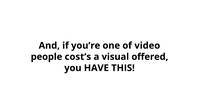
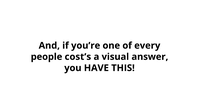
video: video -> every
offered: offered -> answer
